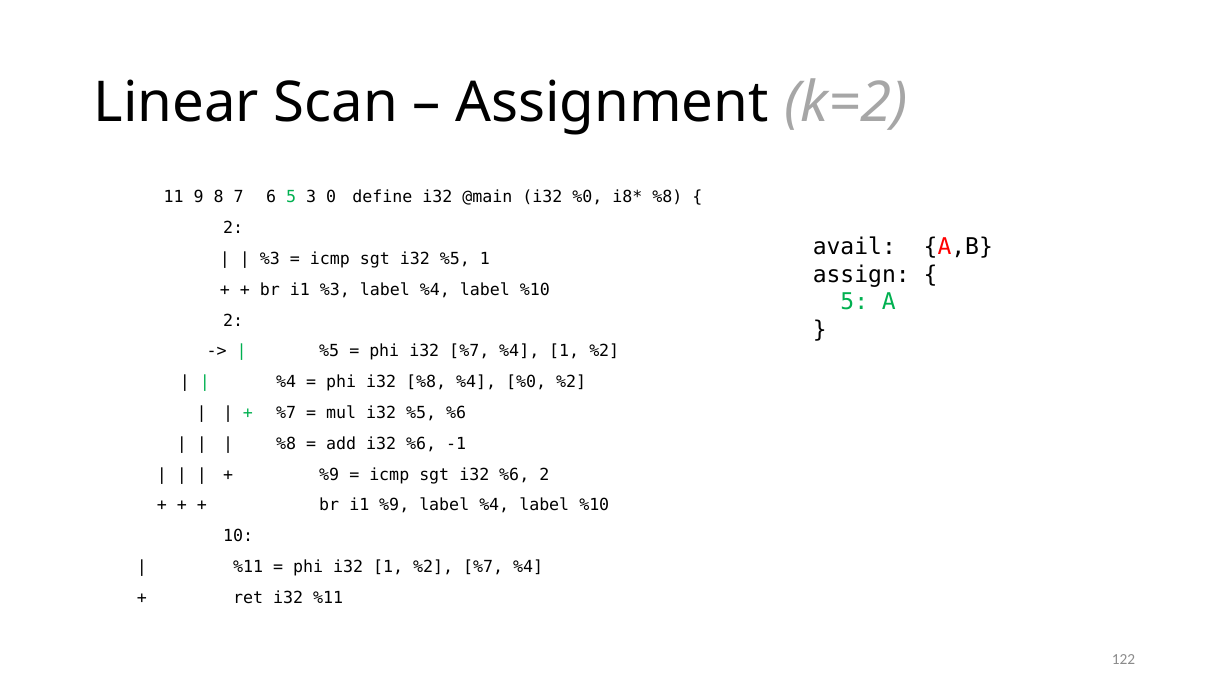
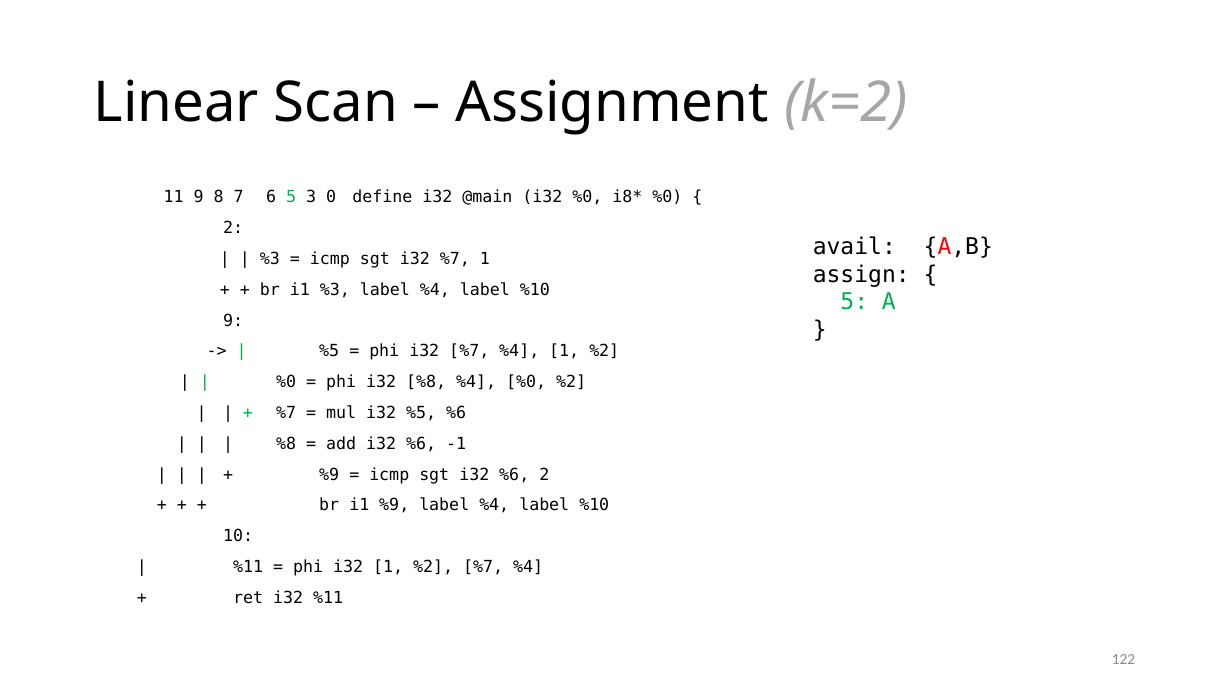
%8 at (667, 198): %8 -> %0
sgt i32 %5: %5 -> %7
2 at (233, 321): 2 -> 9
%4 at (286, 382): %4 -> %0
